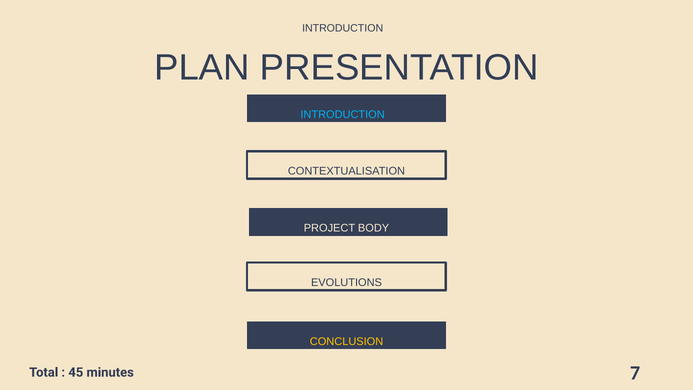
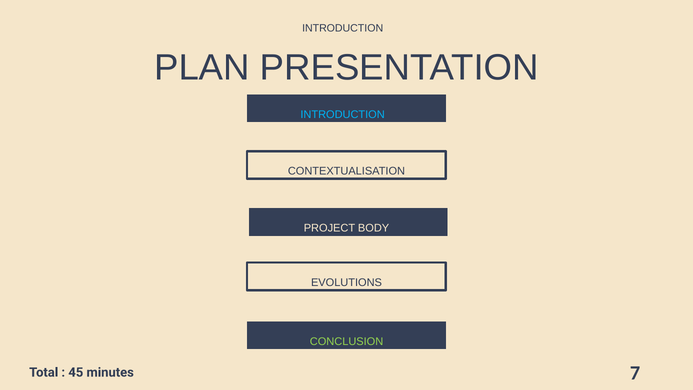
CONCLUSION colour: yellow -> light green
